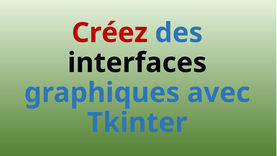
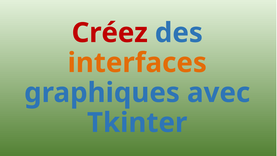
interfaces colour: black -> orange
